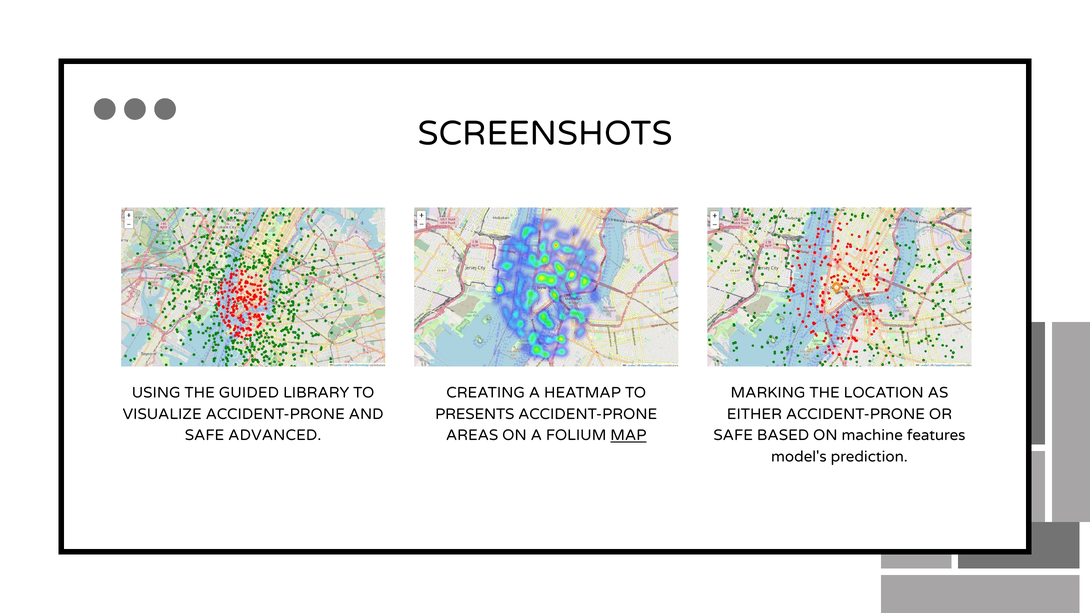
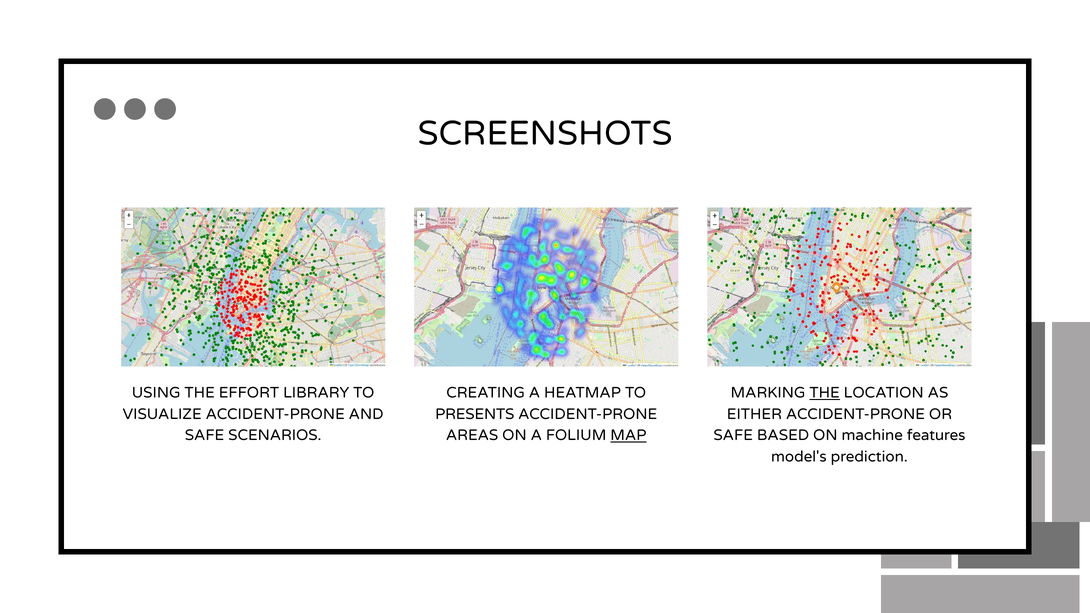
GUIDED: GUIDED -> EFFORT
THE at (825, 393) underline: none -> present
ADVANCED: ADVANCED -> SCENARIOS
